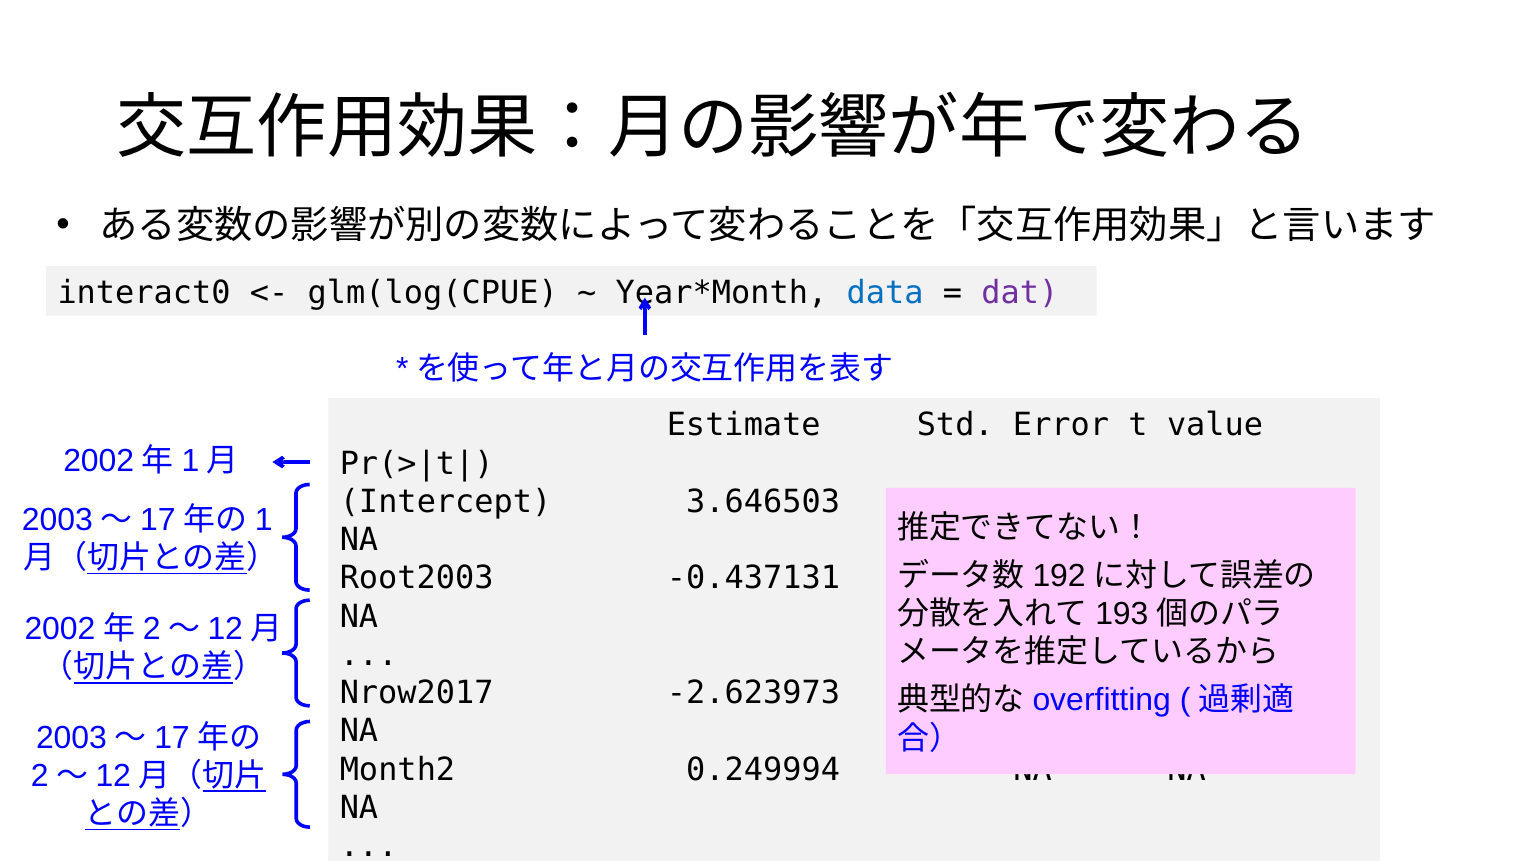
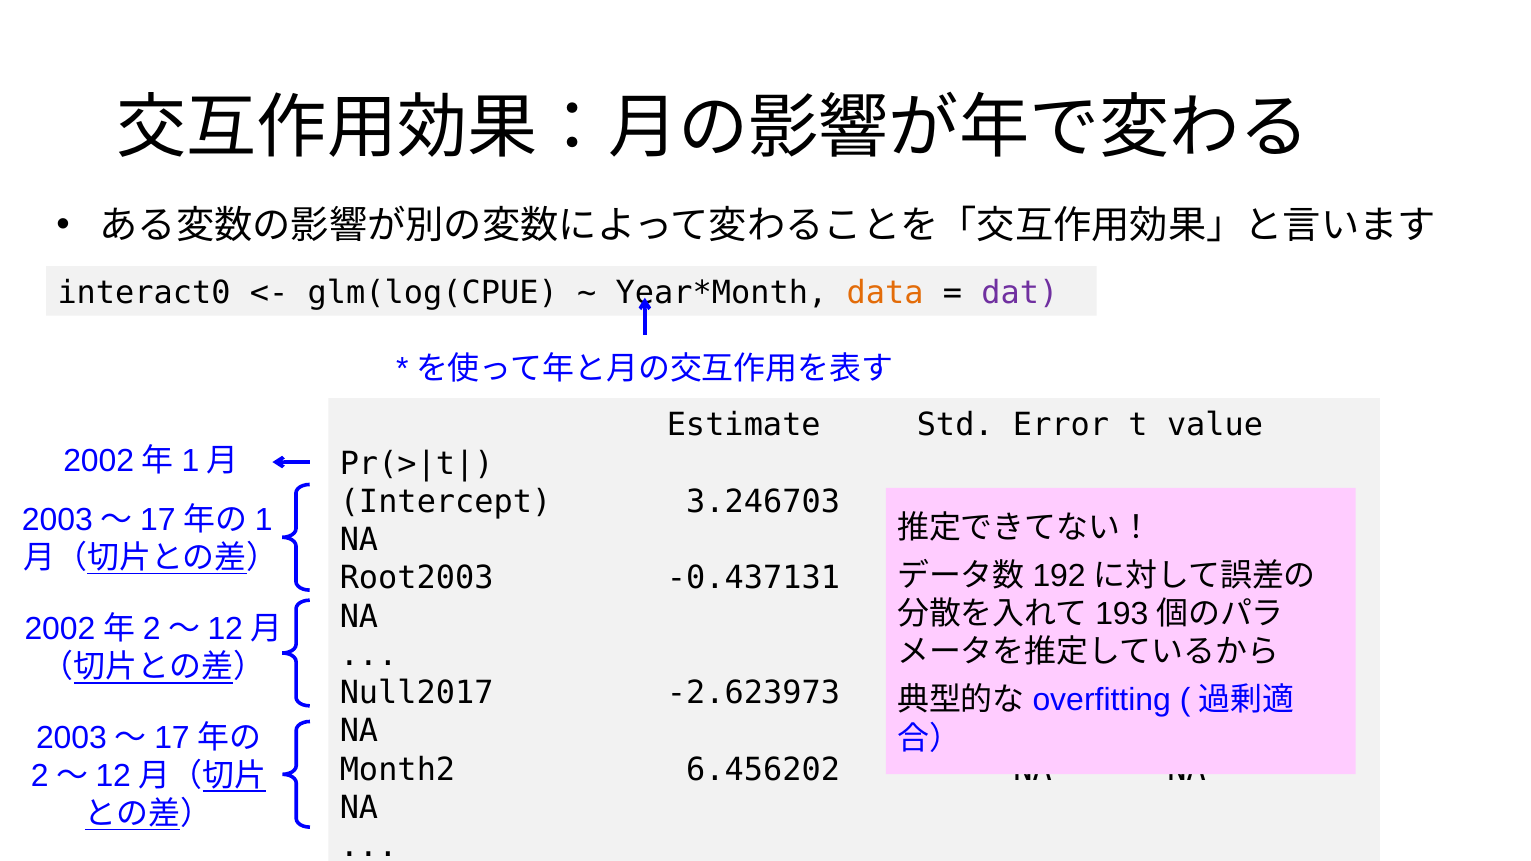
data colour: blue -> orange
3.646503: 3.646503 -> 3.246703
Nrow2017: Nrow2017 -> Null2017
0.249994: 0.249994 -> 6.456202
